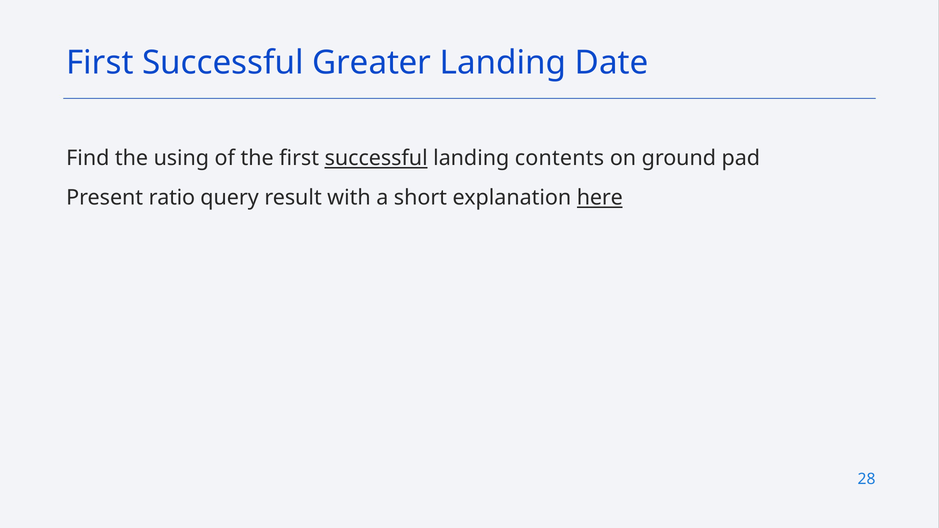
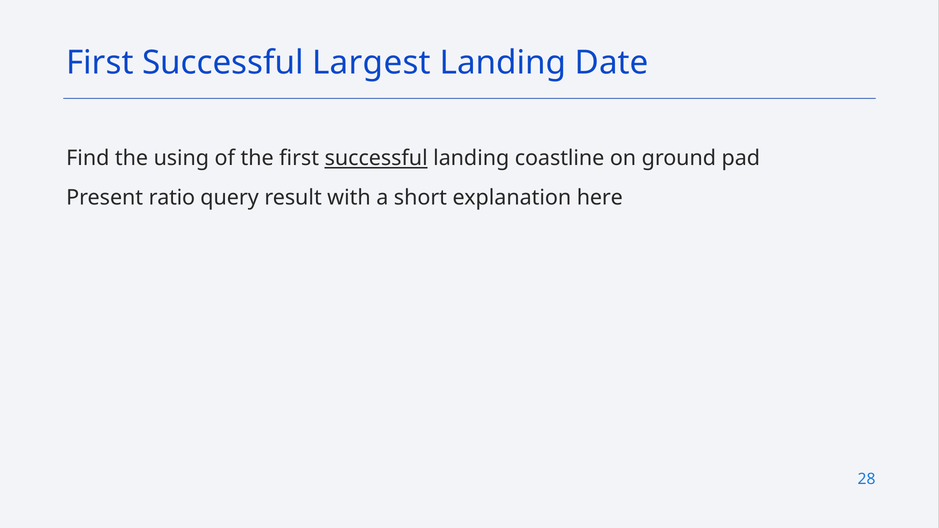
Greater: Greater -> Largest
contents: contents -> coastline
here underline: present -> none
